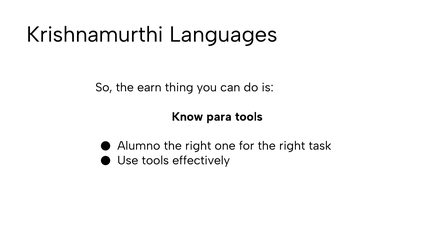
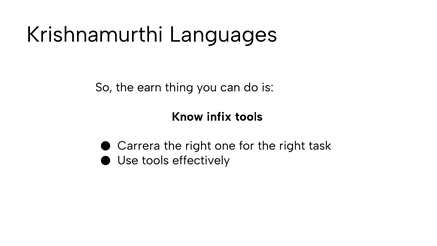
para: para -> infix
Alumno: Alumno -> Carrera
